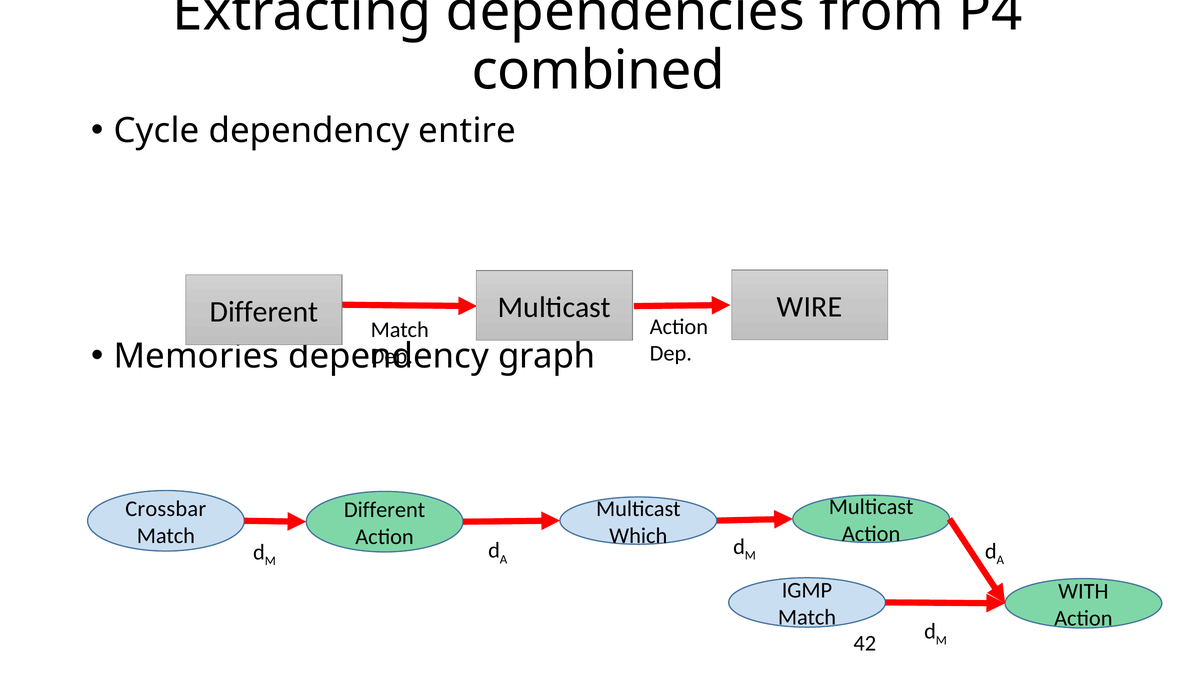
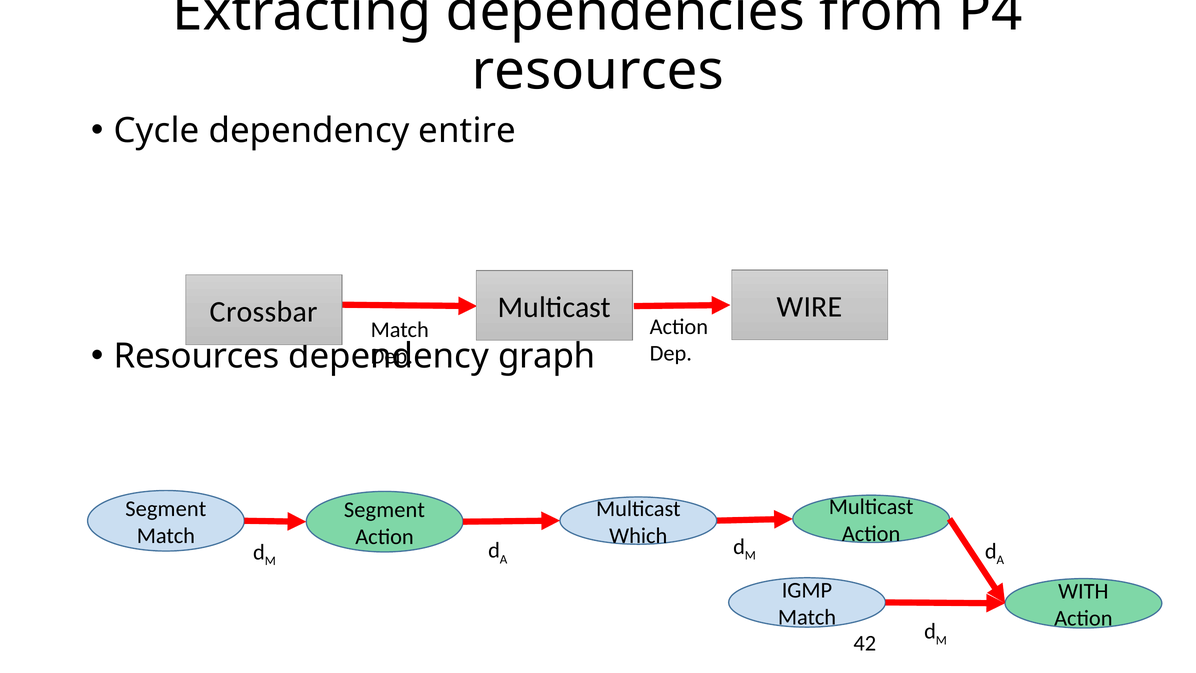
combined at (598, 71): combined -> resources
Different at (264, 312): Different -> Crossbar
Memories at (196, 356): Memories -> Resources
Crossbar at (166, 509): Crossbar -> Segment
Different at (385, 510): Different -> Segment
